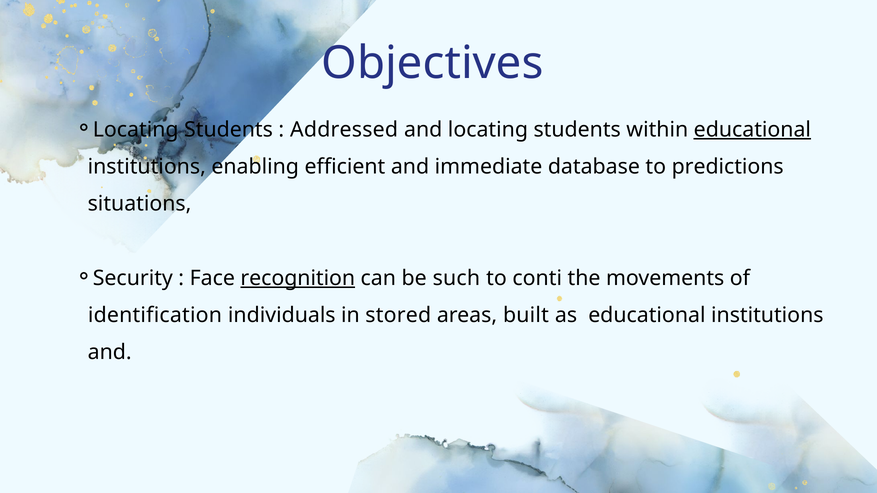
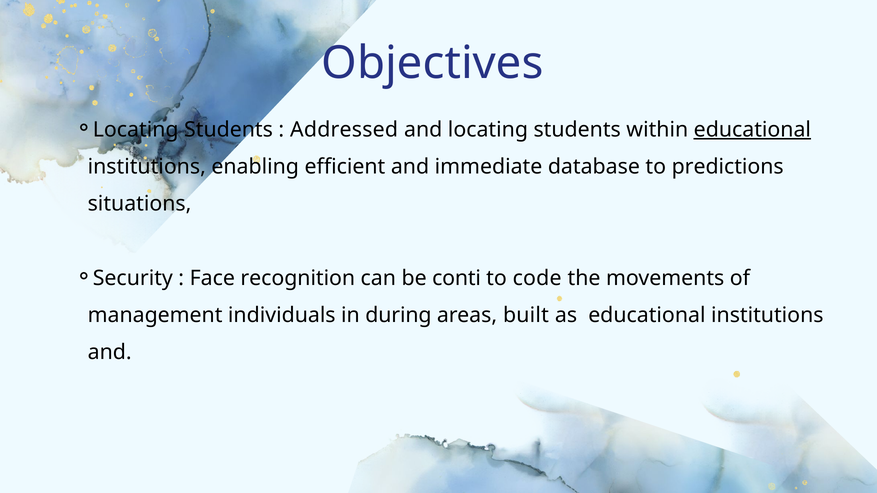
recognition underline: present -> none
such: such -> conti
conti: conti -> code
identification: identification -> management
stored: stored -> during
